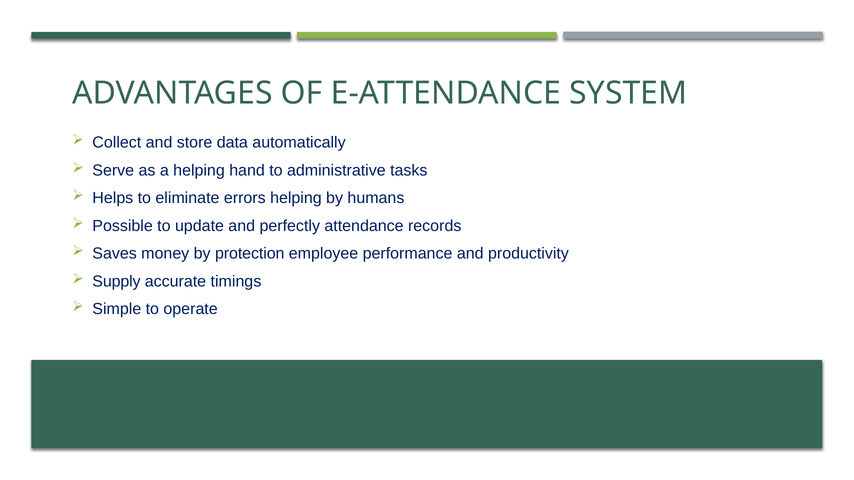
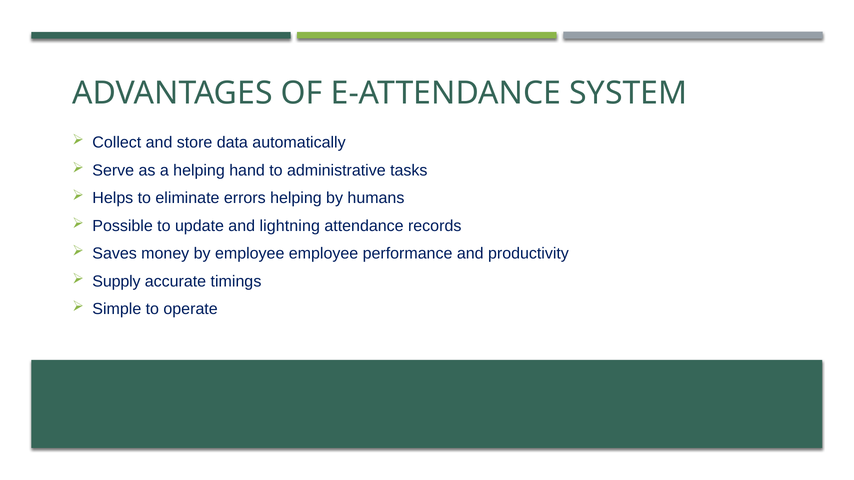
perfectly: perfectly -> lightning
by protection: protection -> employee
